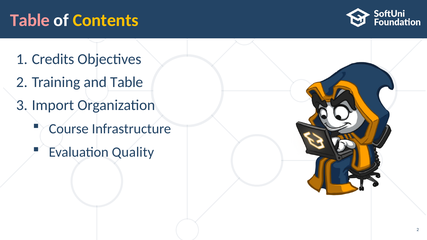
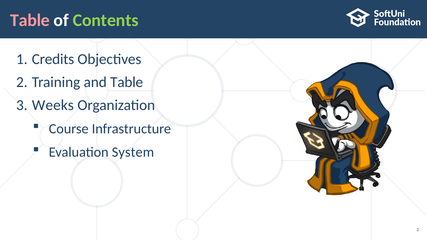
Contents colour: yellow -> light green
Import: Import -> Weeks
Quality: Quality -> System
